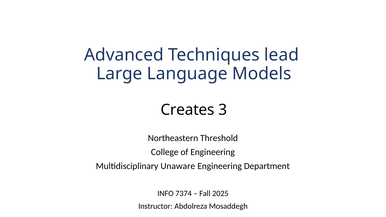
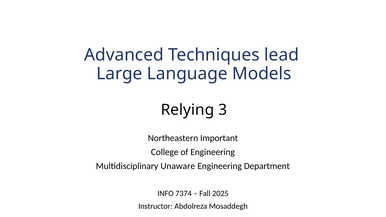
Creates: Creates -> Relying
Threshold: Threshold -> Important
